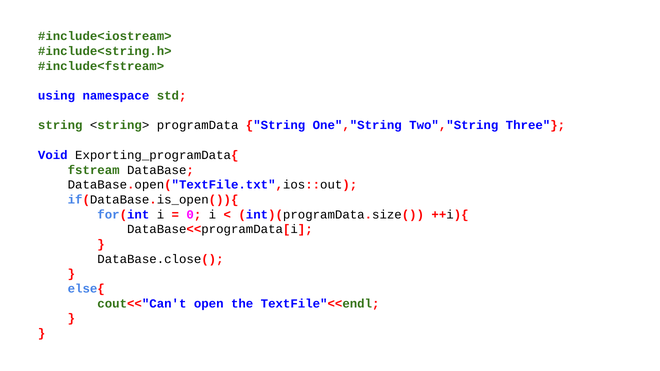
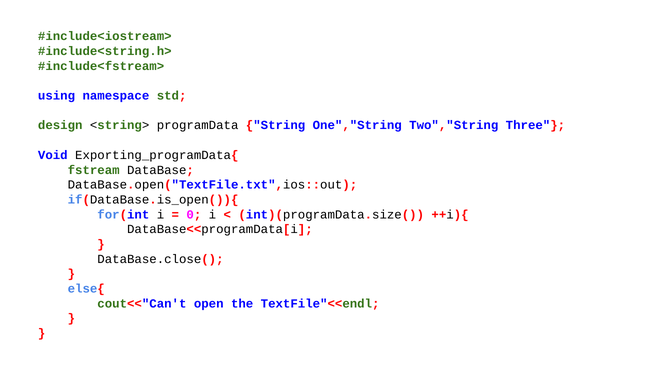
string at (60, 125): string -> design
